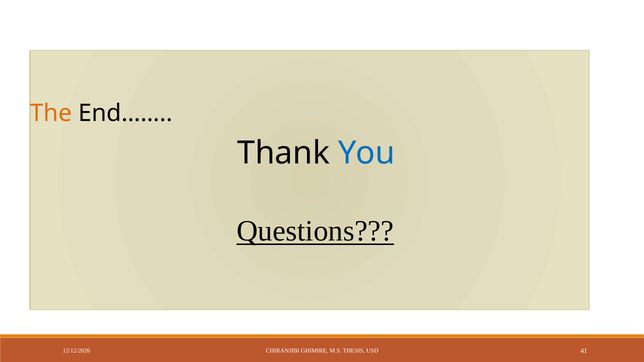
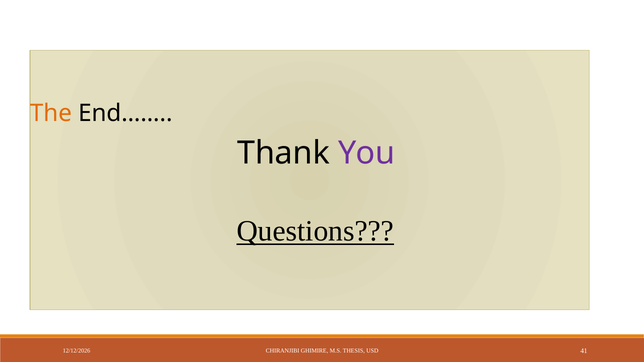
You colour: blue -> purple
